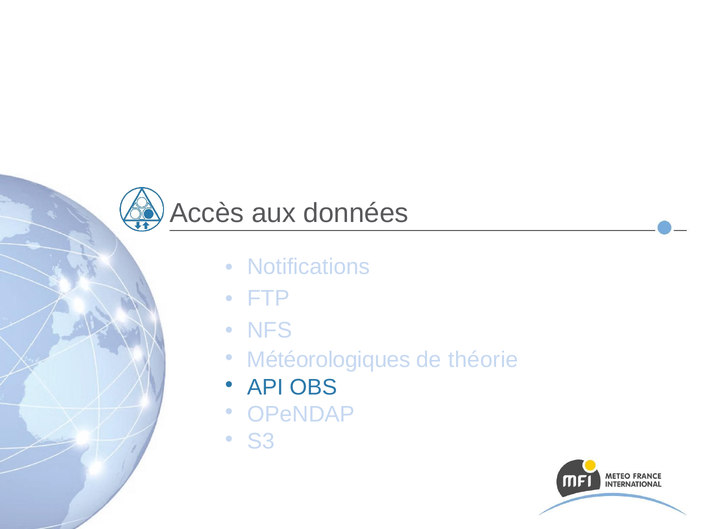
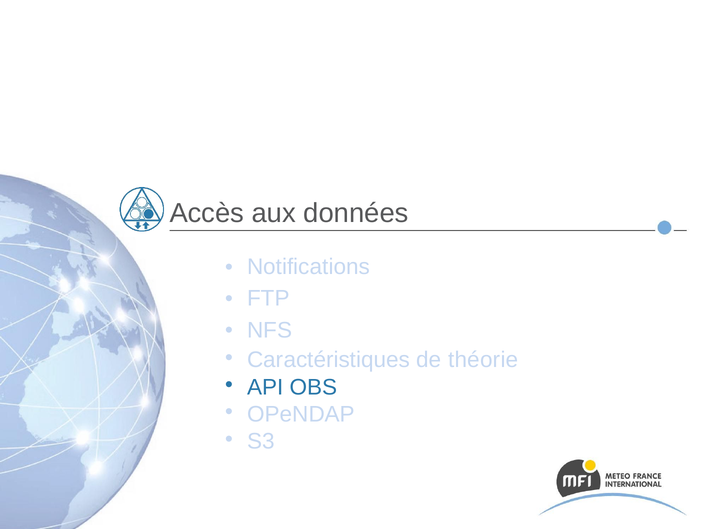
Météorologiques: Météorologiques -> Caractéristiques
